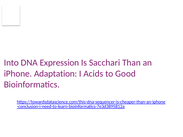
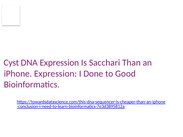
Into: Into -> Cyst
iPhone Adaptation: Adaptation -> Expression
Acids: Acids -> Done
